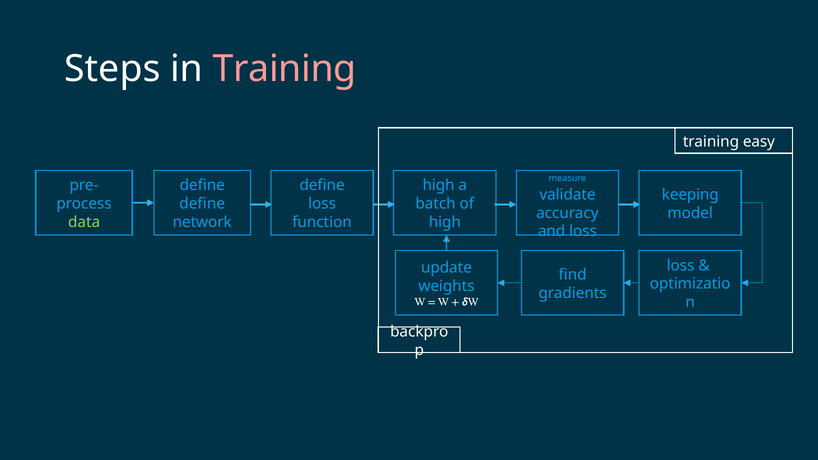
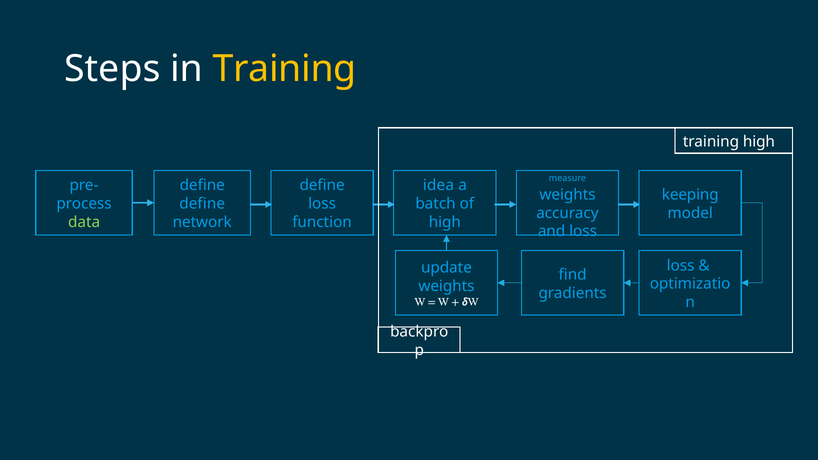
Training at (285, 69) colour: pink -> yellow
training easy: easy -> high
high at (439, 185): high -> idea
validate at (568, 195): validate -> weights
